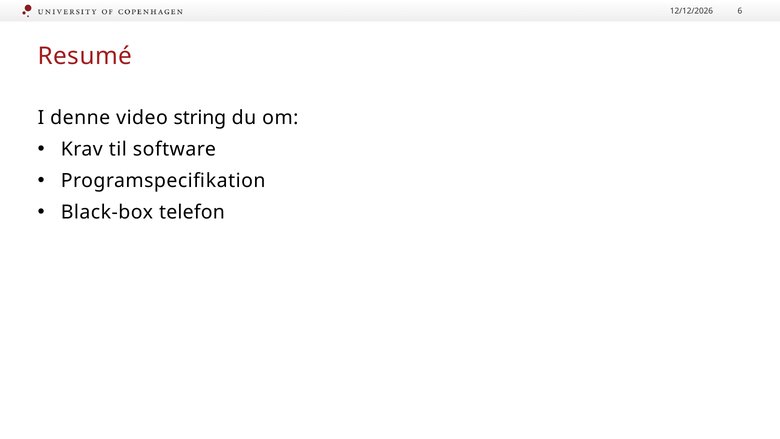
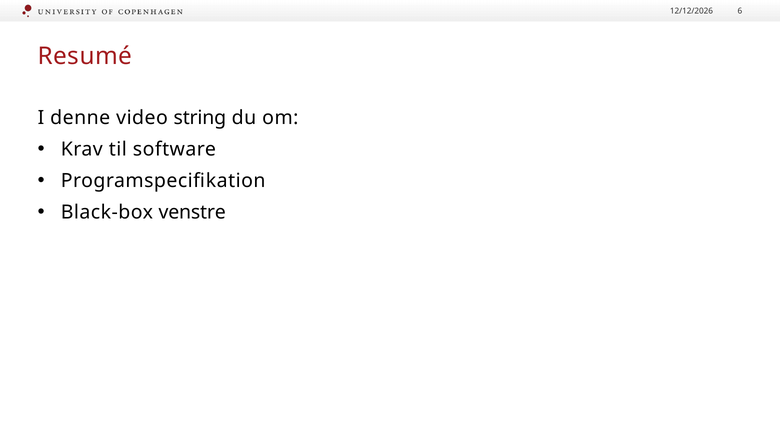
telefon: telefon -> venstre
